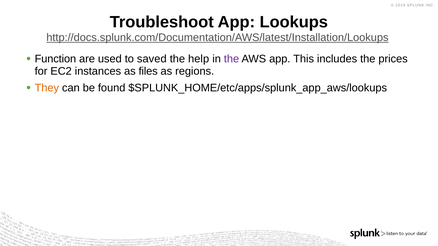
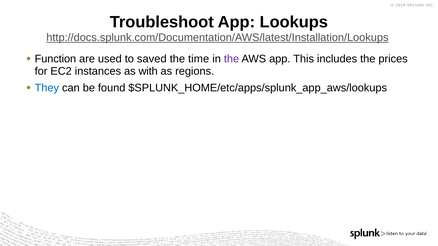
help: help -> time
files: files -> with
They colour: orange -> blue
